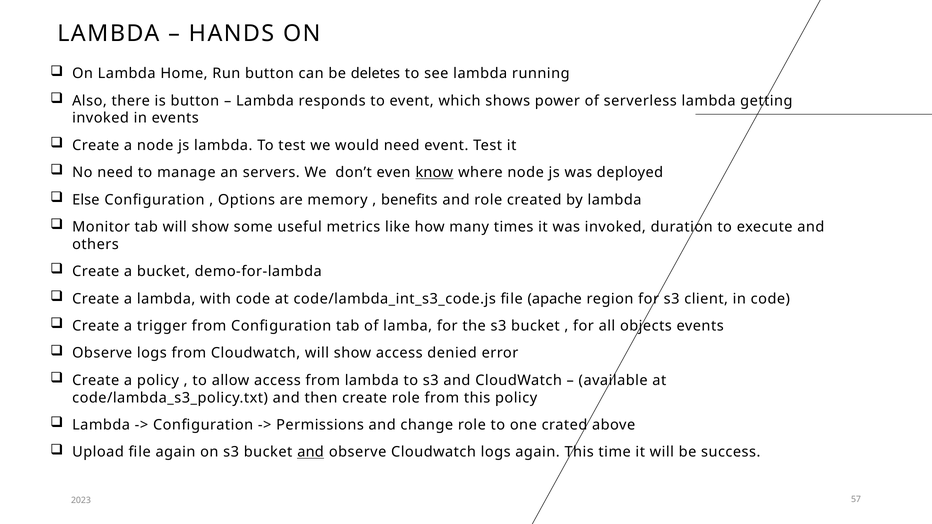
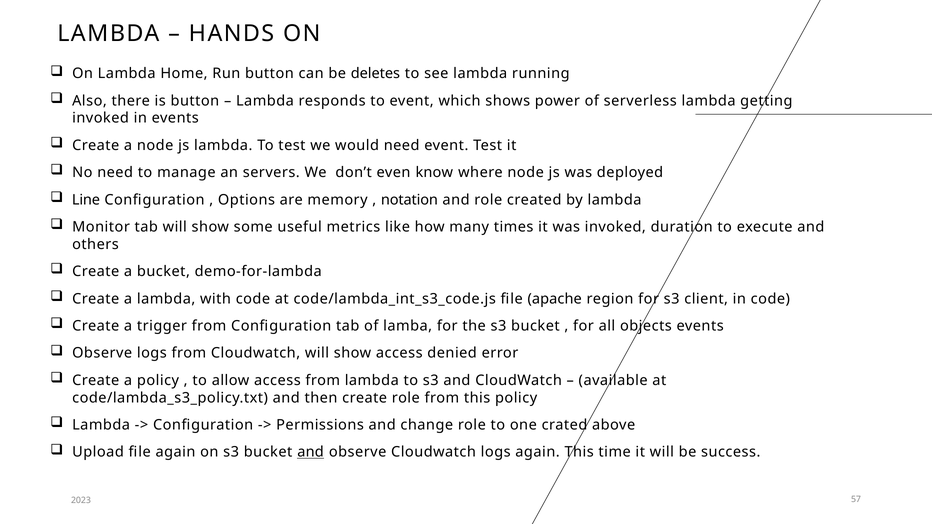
know underline: present -> none
Else: Else -> Line
benefits: benefits -> notation
